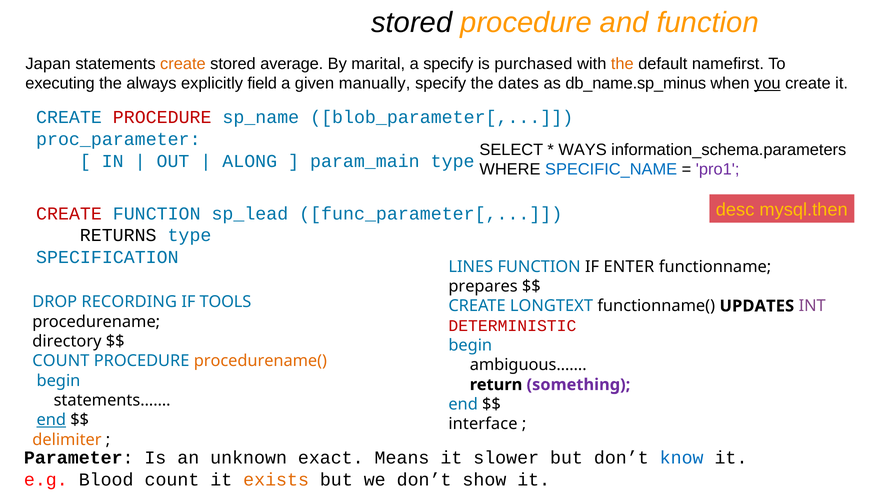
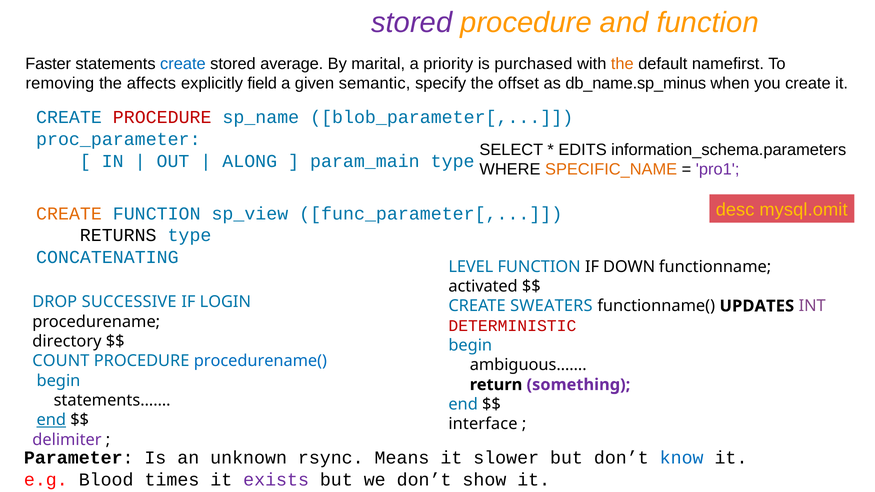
stored at (412, 23) colour: black -> purple
Japan: Japan -> Faster
create at (183, 64) colour: orange -> blue
a specify: specify -> priority
executing: executing -> removing
always: always -> affects
manually: manually -> semantic
dates: dates -> offset
you underline: present -> none
WAYS: WAYS -> EDITS
SPECIFIC_NAME colour: blue -> orange
mysql.then: mysql.then -> mysql.omit
CREATE at (69, 214) colour: red -> orange
sp_lead: sp_lead -> sp_view
SPECIFICATION: SPECIFICATION -> CONCATENATING
LINES: LINES -> LEVEL
ENTER: ENTER -> DOWN
prepares: prepares -> activated
RECORDING: RECORDING -> SUCCESSIVE
TOOLS: TOOLS -> LOGIN
LONGTEXT: LONGTEXT -> SWEATERS
procedurename( colour: orange -> blue
delimiter colour: orange -> purple
exact: exact -> rsync
Blood count: count -> times
exists colour: orange -> purple
